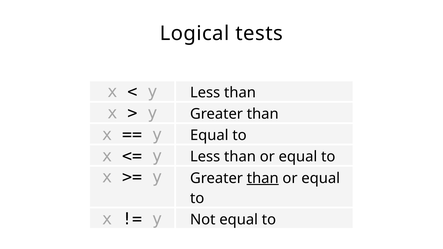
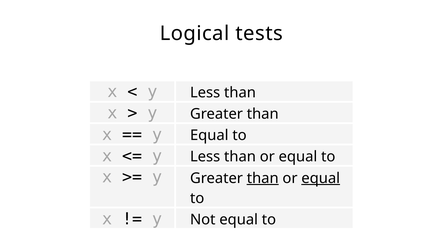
equal at (321, 178) underline: none -> present
